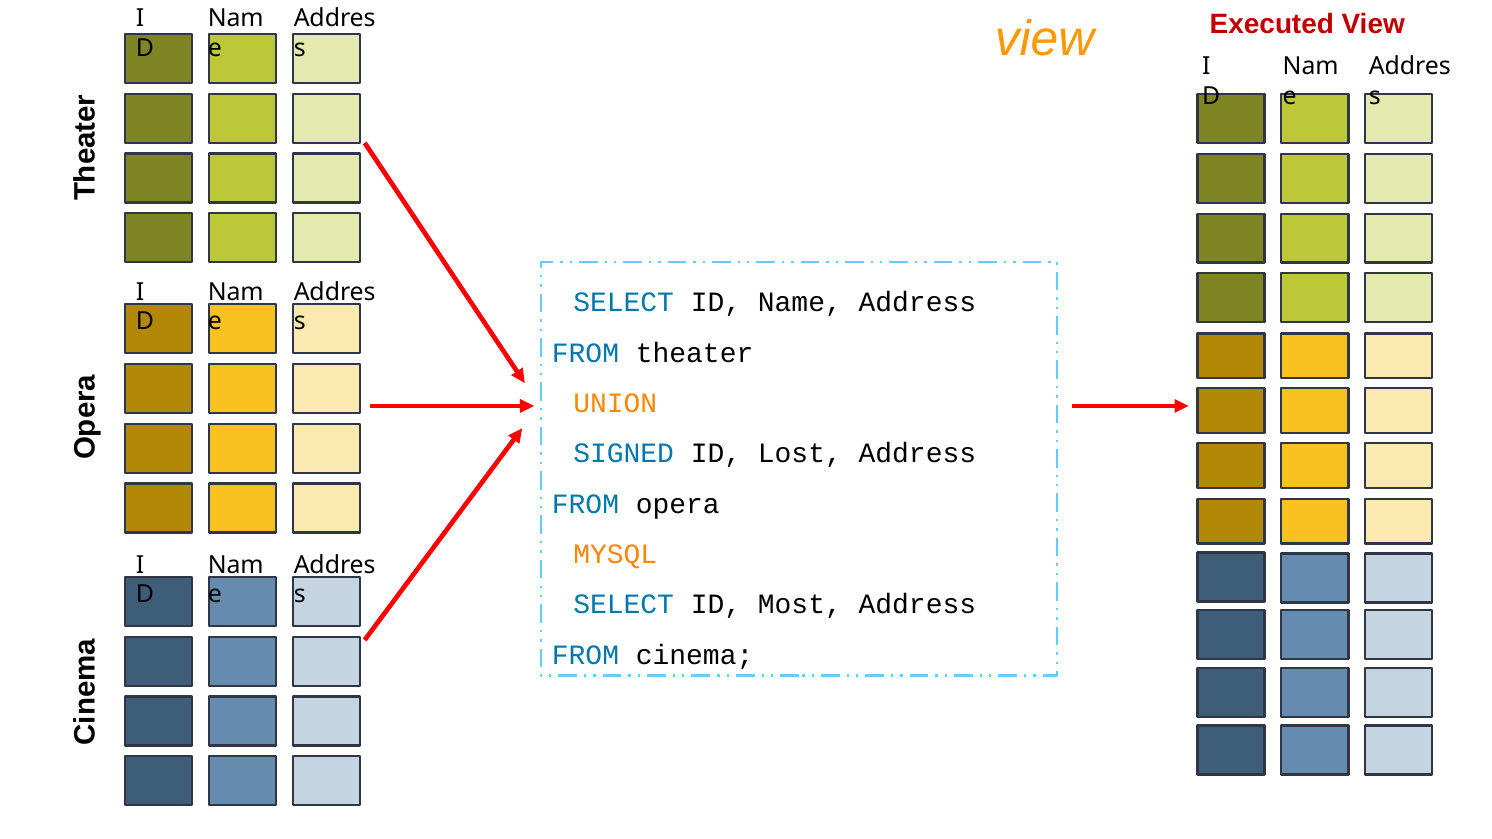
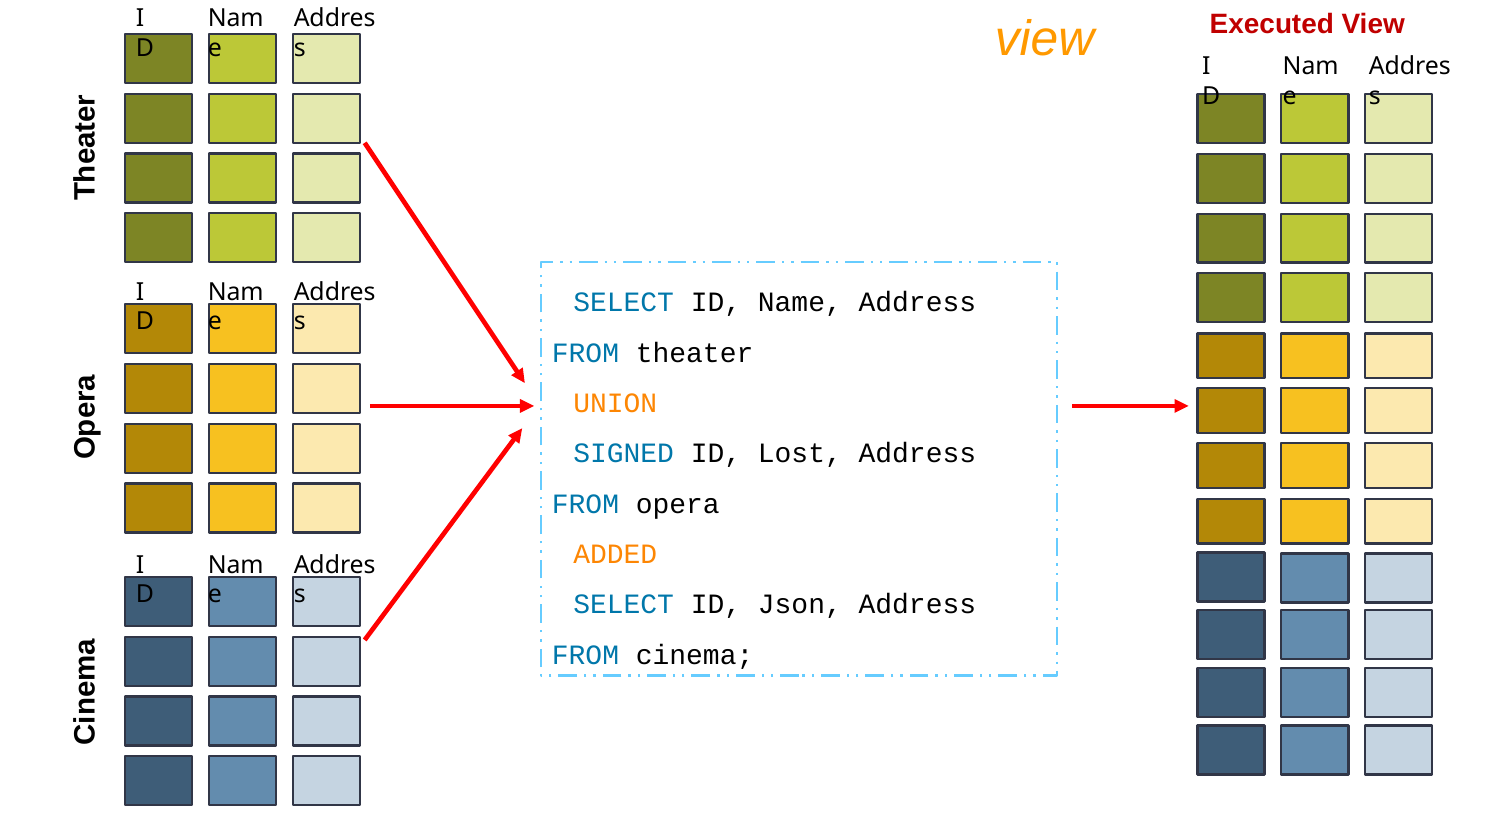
MYSQL: MYSQL -> ADDED
Most: Most -> Json
